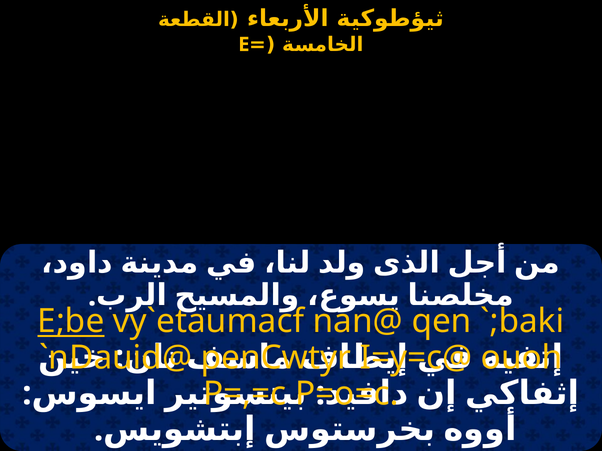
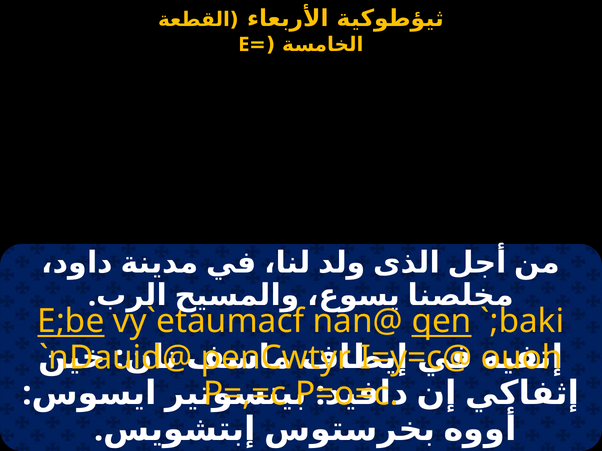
qen underline: none -> present
